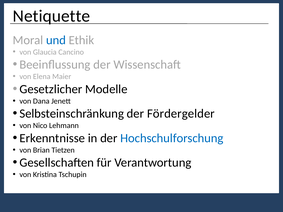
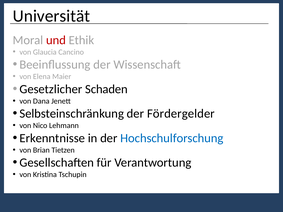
Netiquette: Netiquette -> Universität
und colour: blue -> red
Modelle: Modelle -> Schaden
